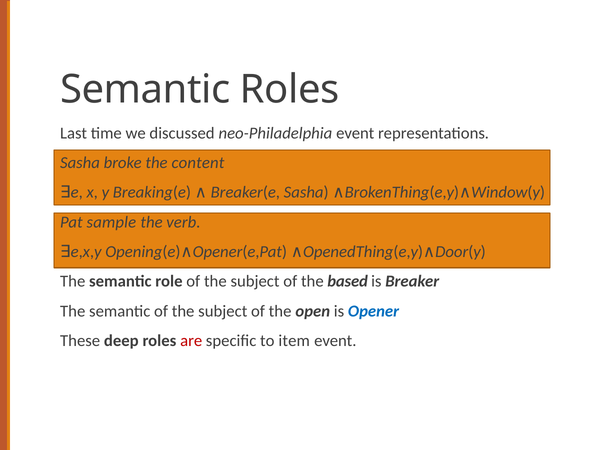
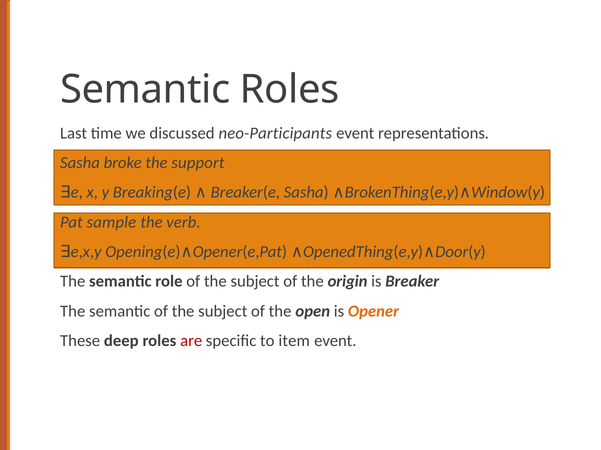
neo-Philadelphia: neo-Philadelphia -> neo-Participants
content: content -> support
based: based -> origin
Opener colour: blue -> orange
